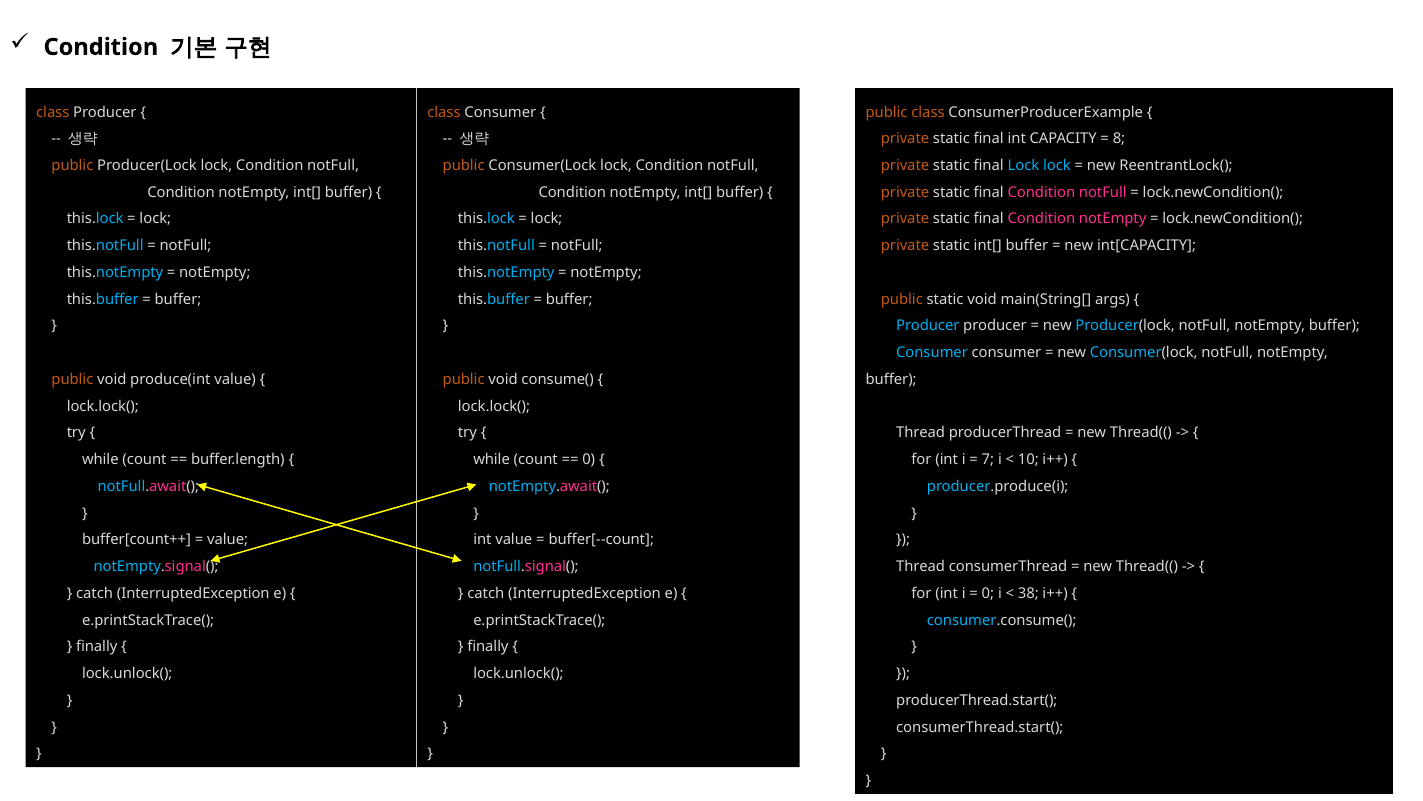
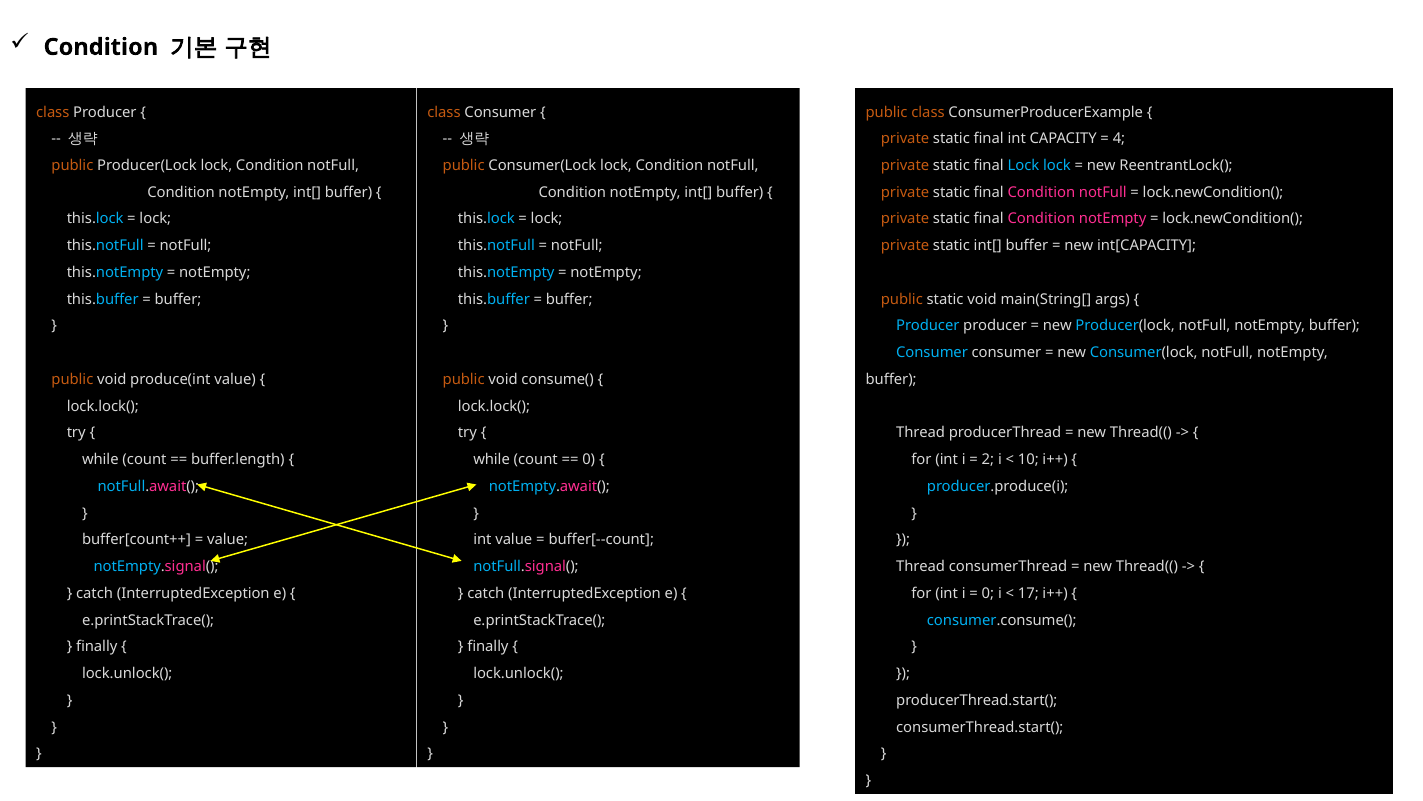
8: 8 -> 4
7: 7 -> 2
38: 38 -> 17
